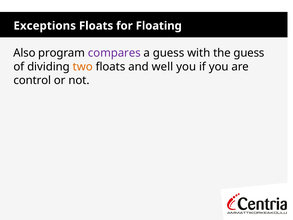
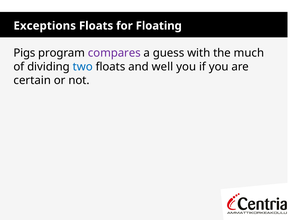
Also: Also -> Pigs
the guess: guess -> much
two colour: orange -> blue
control: control -> certain
